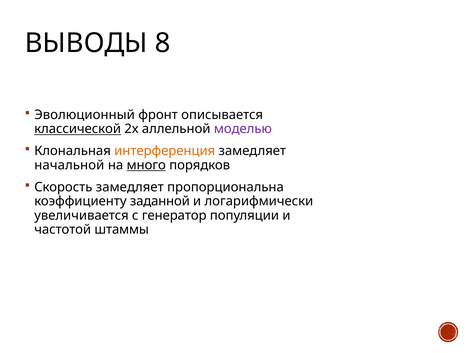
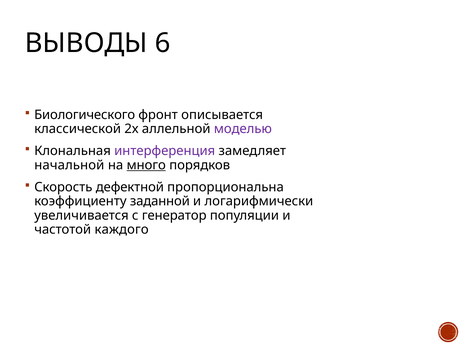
8: 8 -> 6
Эволюционный: Эволюционный -> Биологического
классической underline: present -> none
интерференция colour: orange -> purple
Скорость замедляет: замедляет -> дефектной
штаммы: штаммы -> каждого
